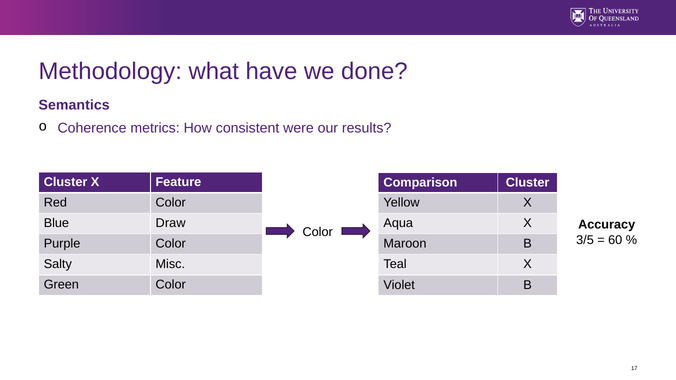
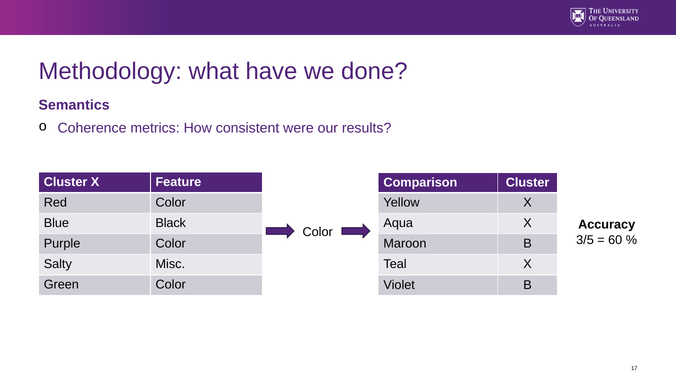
Draw: Draw -> Black
